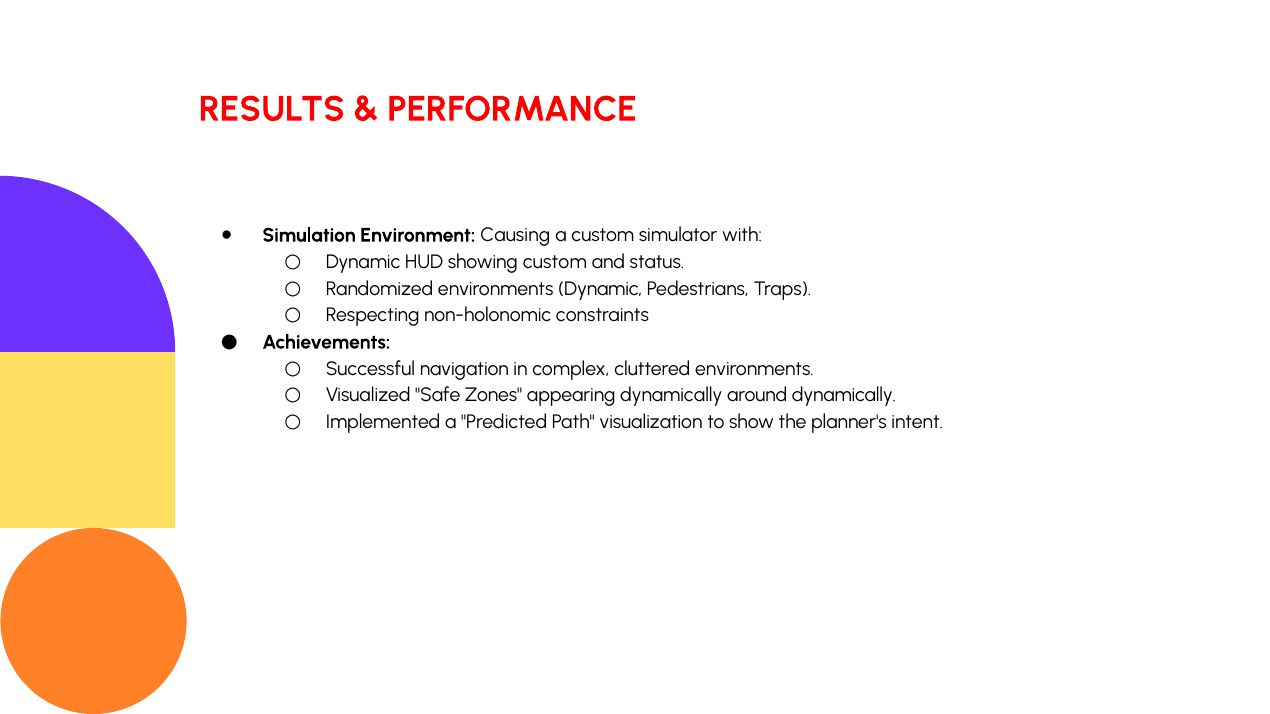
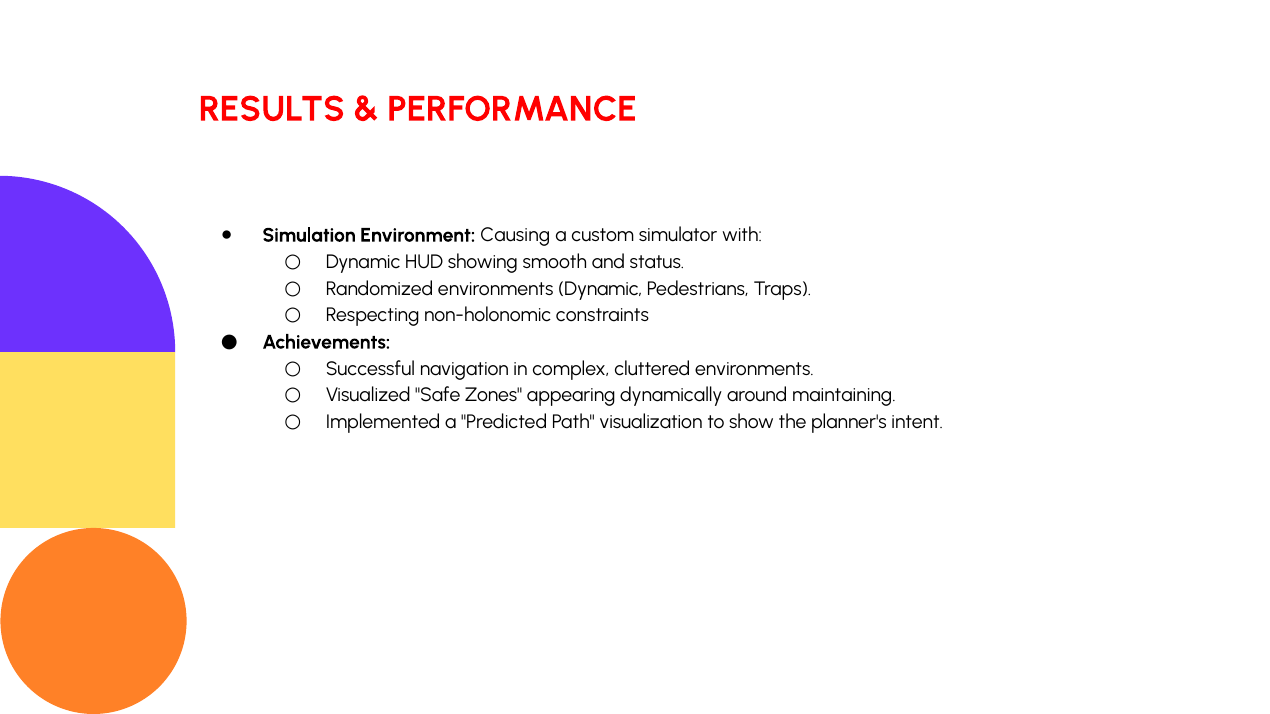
showing custom: custom -> smooth
around dynamically: dynamically -> maintaining
